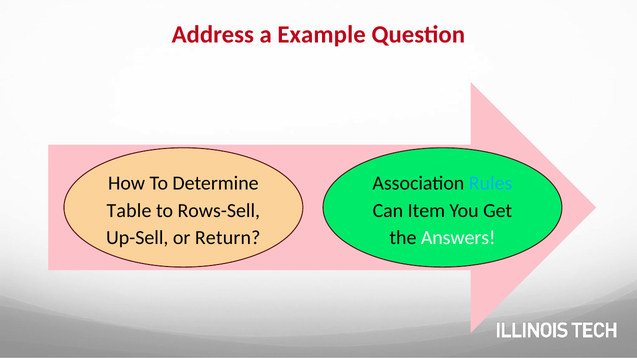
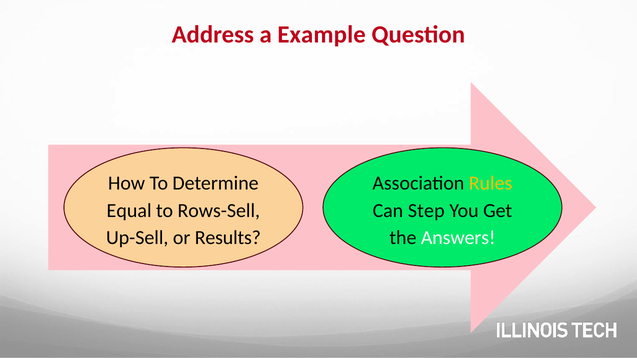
Rules colour: light blue -> yellow
Table: Table -> Equal
Item: Item -> Step
Return: Return -> Results
